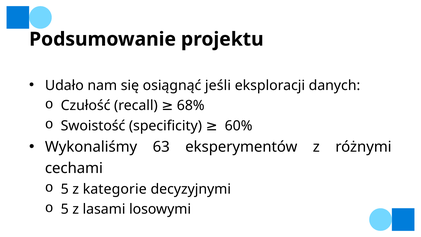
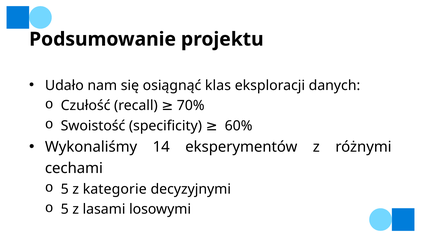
jeśli: jeśli -> klas
68%: 68% -> 70%
63: 63 -> 14
